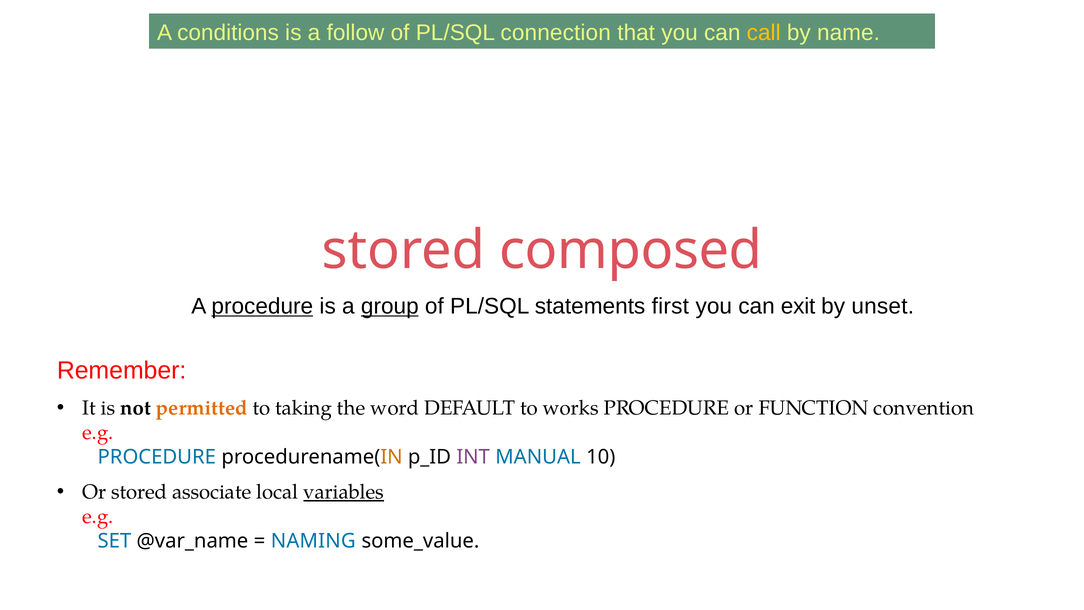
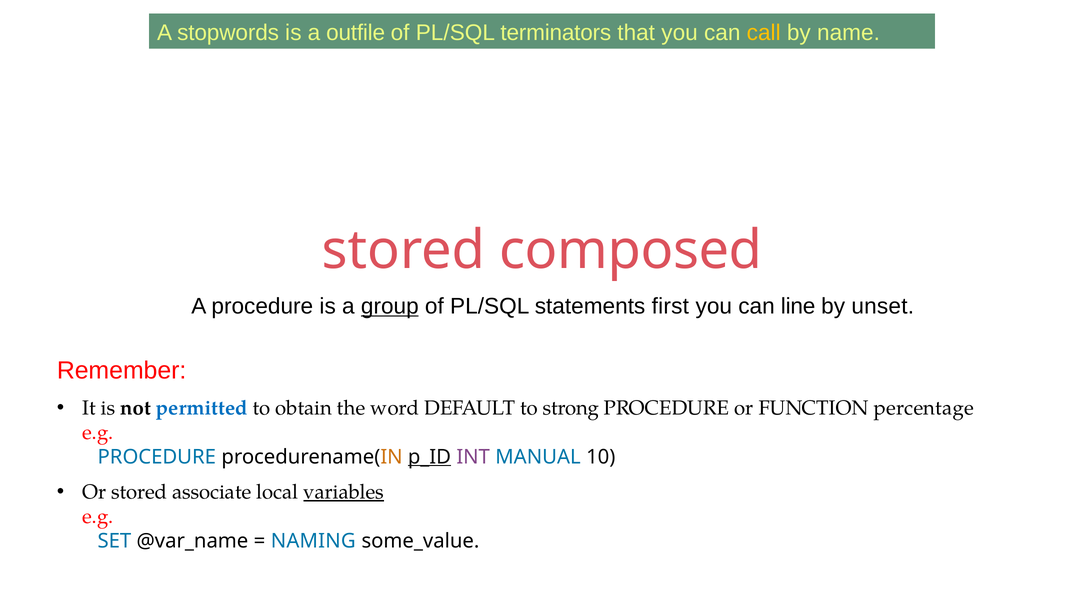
conditions: conditions -> stopwords
follow: follow -> outfile
connection: connection -> terminators
procedure at (262, 306) underline: present -> none
exit: exit -> line
permitted colour: orange -> blue
taking: taking -> obtain
works: works -> strong
convention: convention -> percentage
p_ID underline: none -> present
